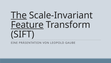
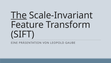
Feature underline: present -> none
